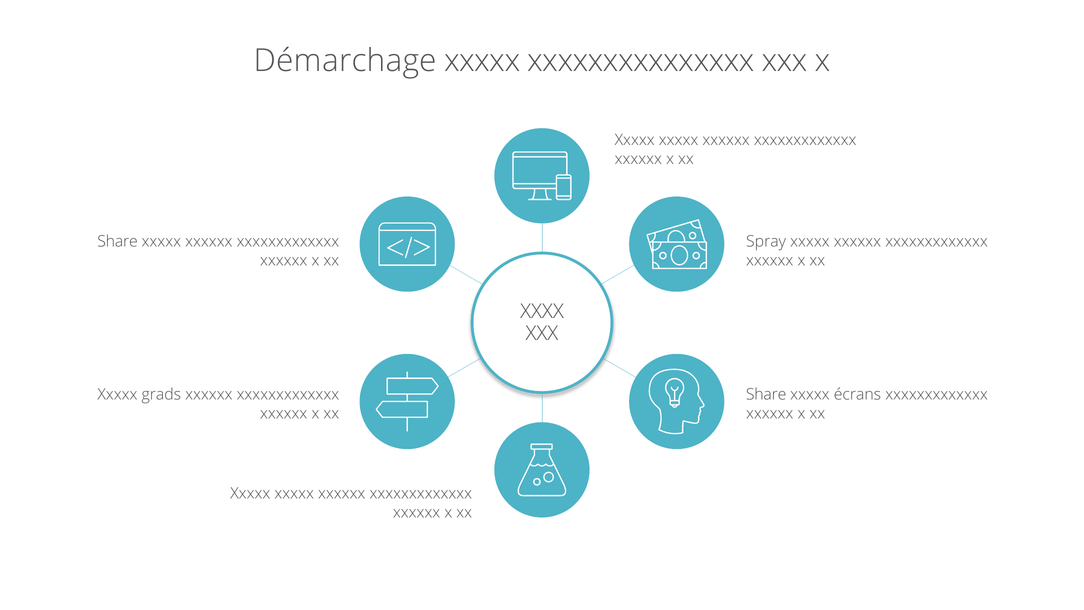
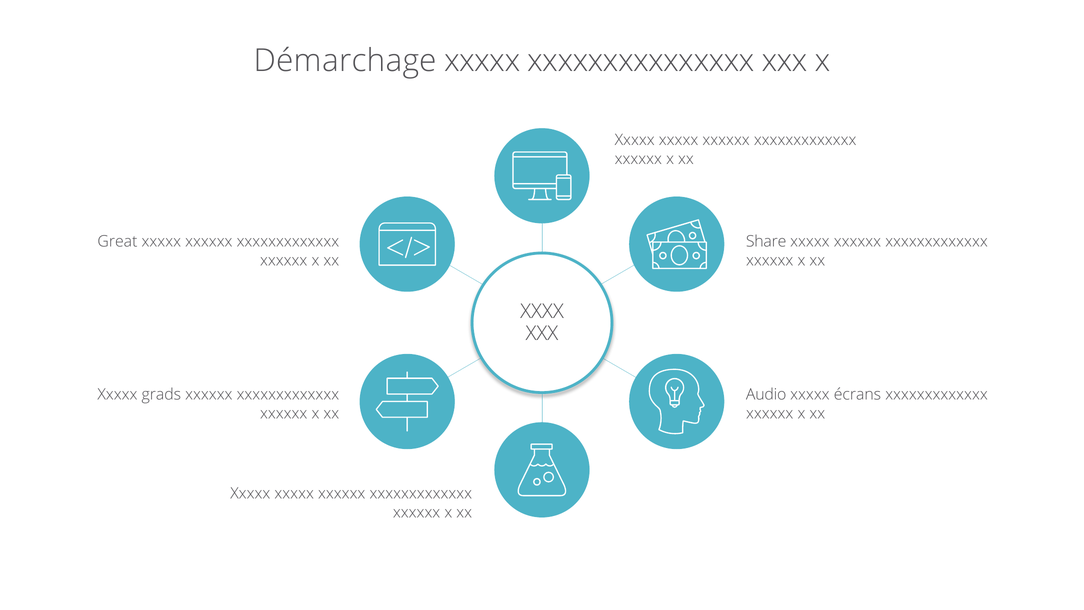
Share at (118, 242): Share -> Great
Spray: Spray -> Share
Share at (766, 394): Share -> Audio
